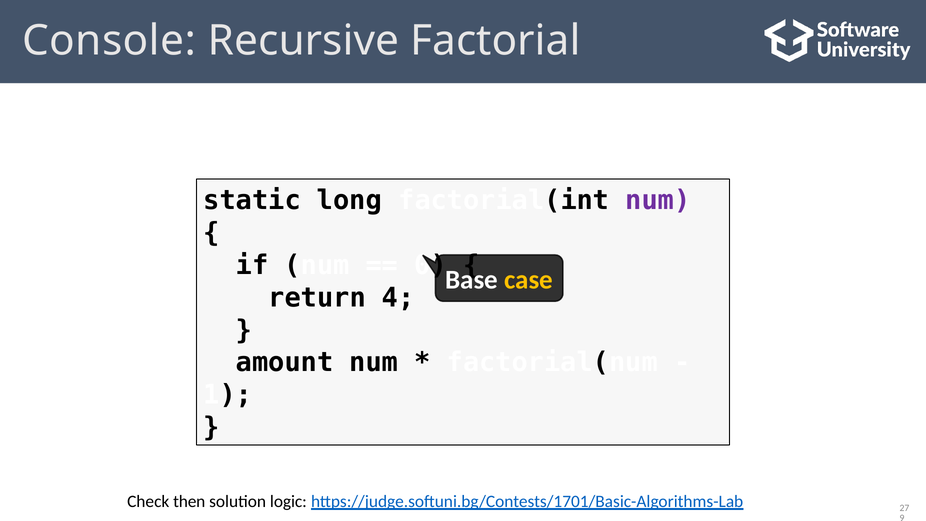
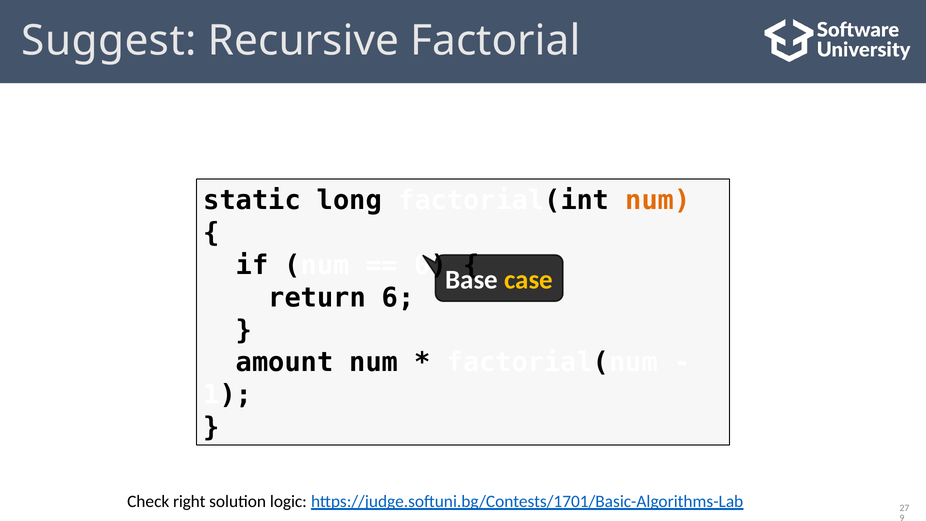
Console: Console -> Suggest
num at (658, 200) colour: purple -> orange
4: 4 -> 6
then: then -> right
